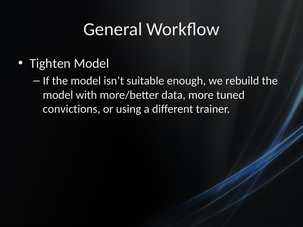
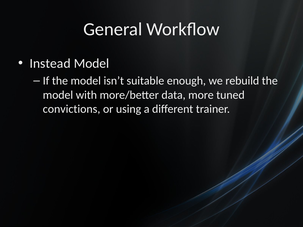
Tighten: Tighten -> Instead
